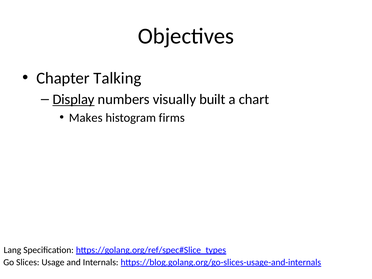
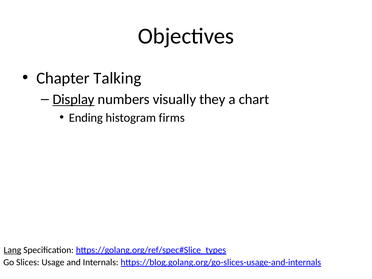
built: built -> they
Makes: Makes -> Ending
Lang underline: none -> present
